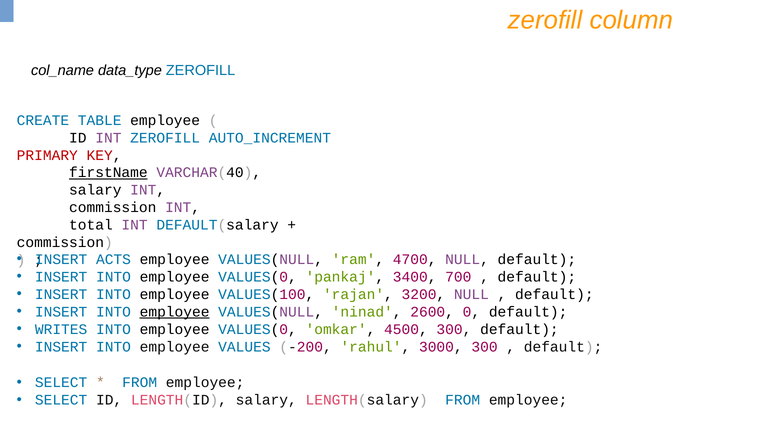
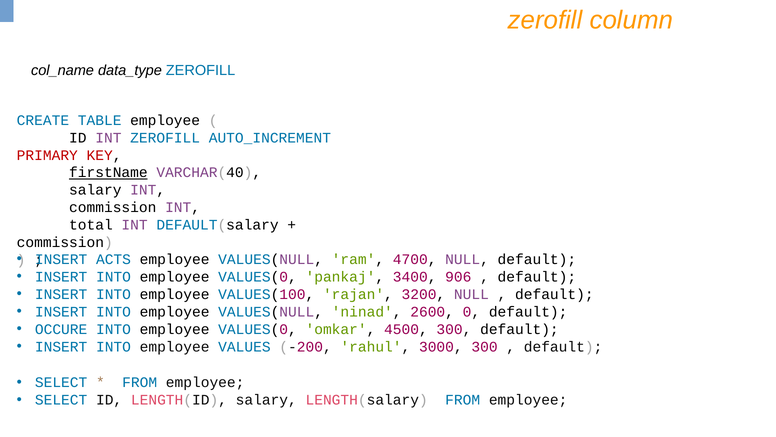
700: 700 -> 906
employee at (175, 312) underline: present -> none
WRITES: WRITES -> OCCURE
